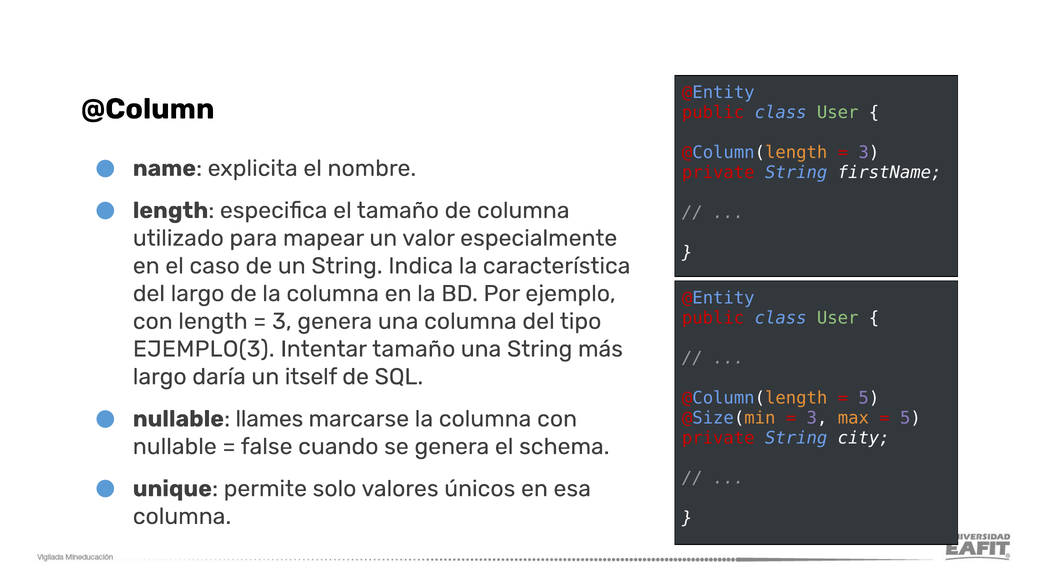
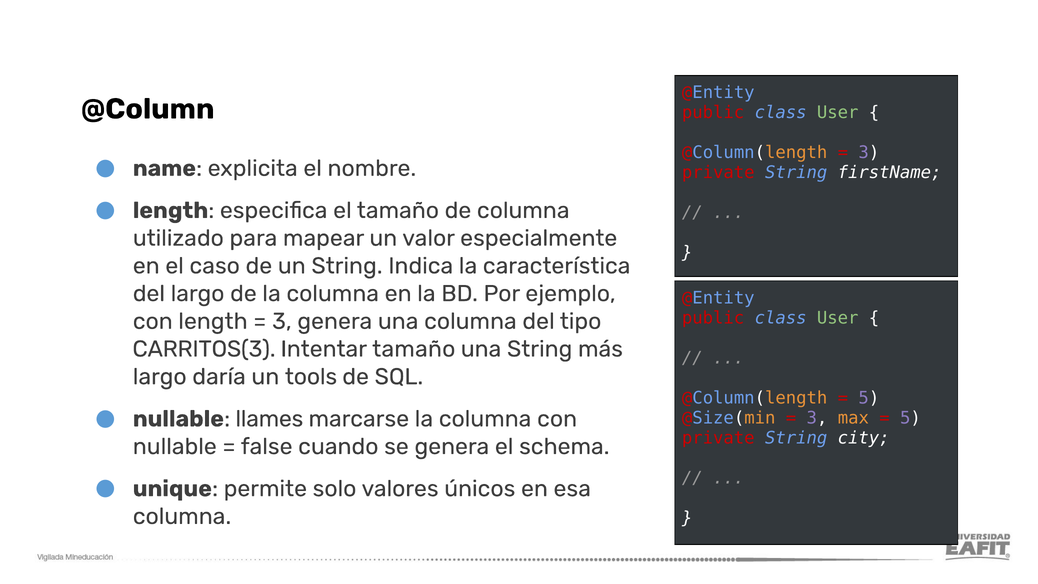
EJEMPLO(3: EJEMPLO(3 -> CARRITOS(3
itself: itself -> tools
